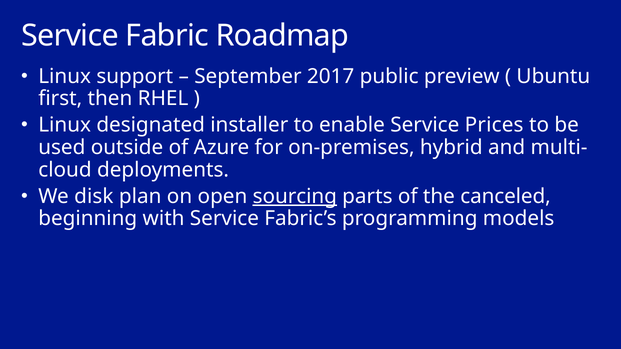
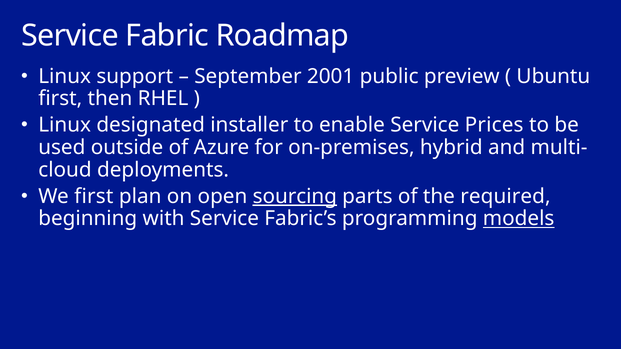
2017: 2017 -> 2001
We disk: disk -> first
canceled: canceled -> required
models underline: none -> present
